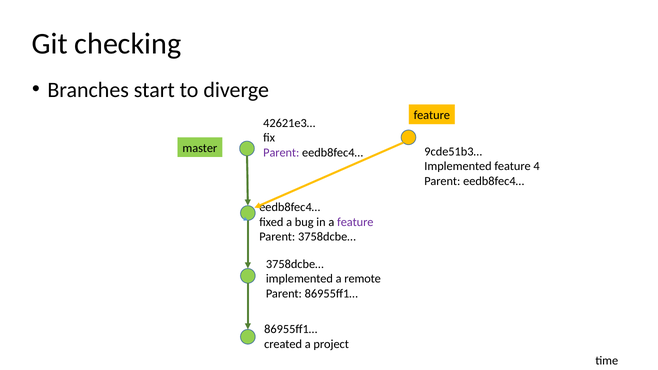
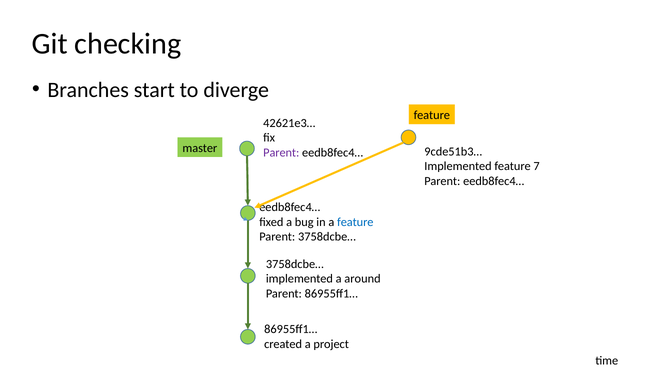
4: 4 -> 7
feature at (355, 222) colour: purple -> blue
remote: remote -> around
